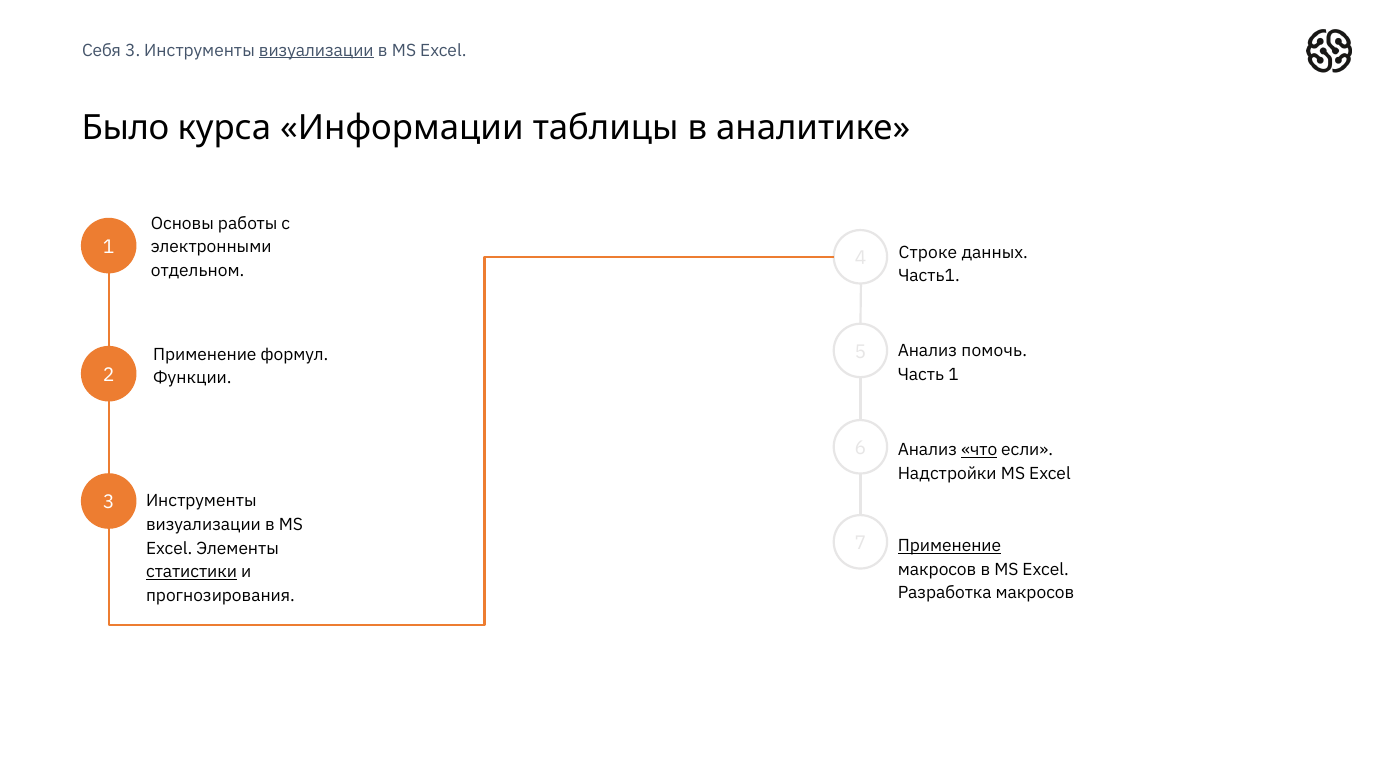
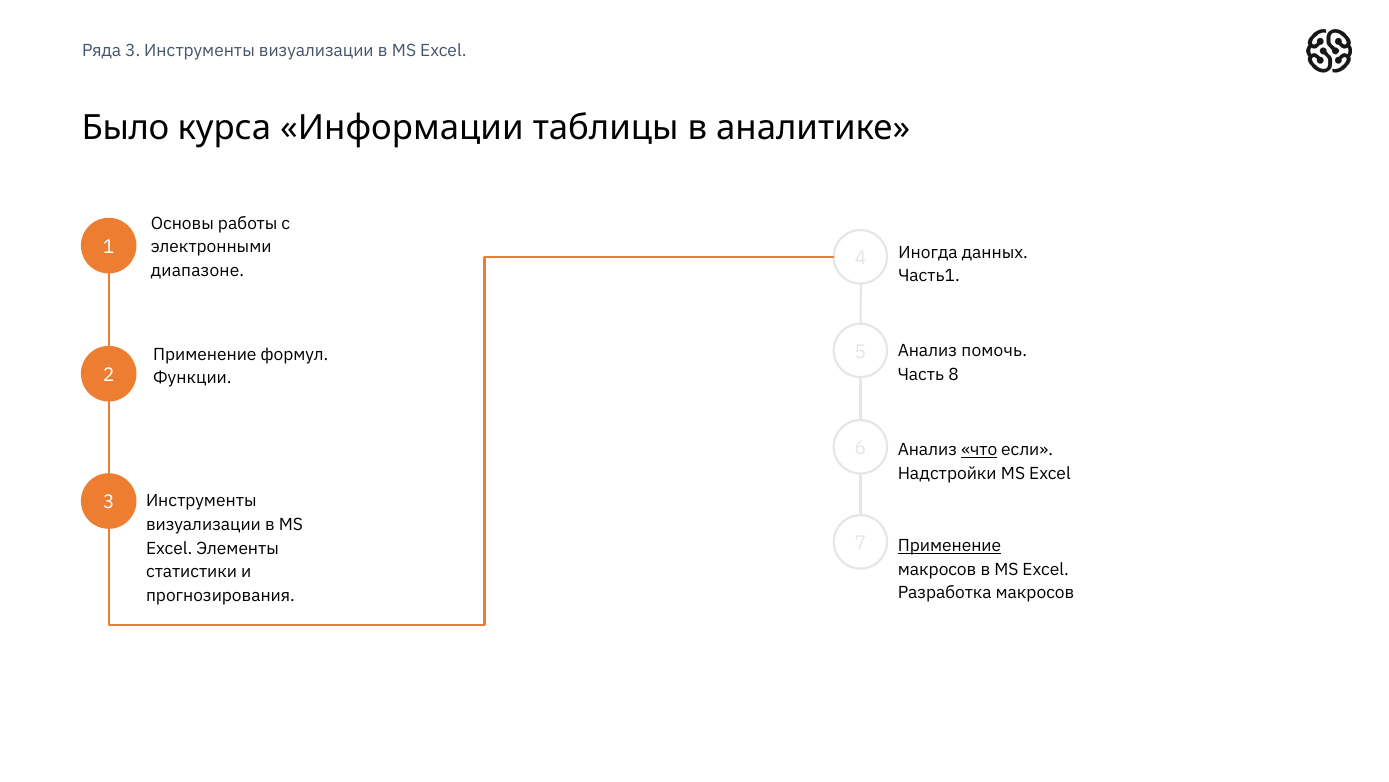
Себя: Себя -> Ряда
визуализации at (316, 50) underline: present -> none
Строке: Строке -> Иногда
отдельном: отдельном -> диапазоне
Часть 1: 1 -> 8
статистики underline: present -> none
